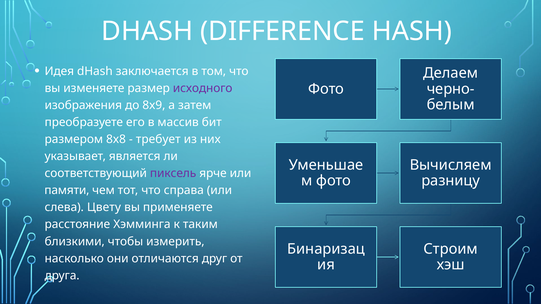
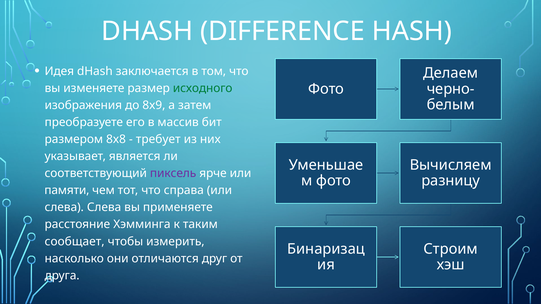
исходного colour: purple -> green
слева Цвету: Цвету -> Слева
близкими: близкими -> сообщает
